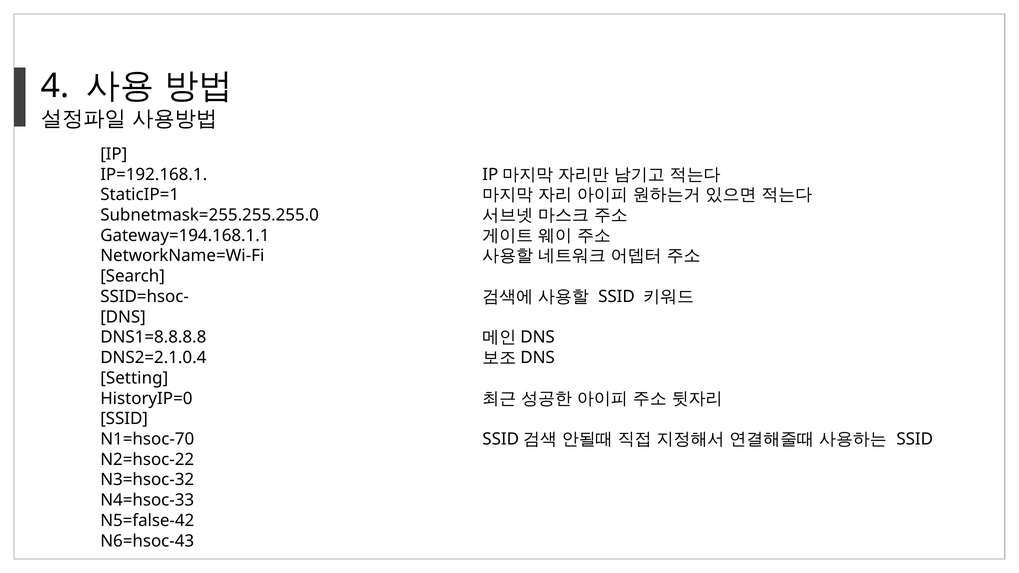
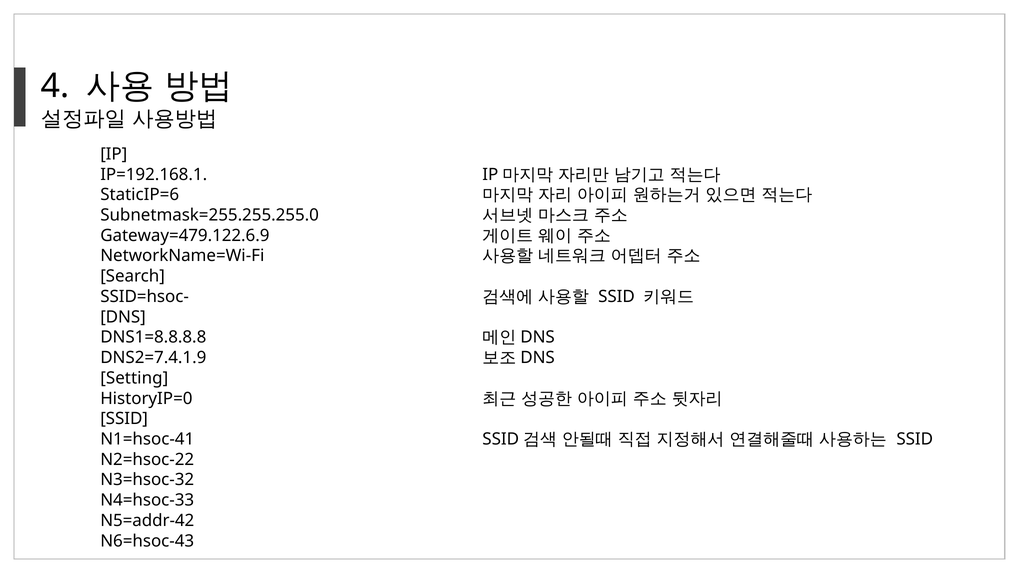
StaticIP=1: StaticIP=1 -> StaticIP=6
Gateway=194.168.1.1: Gateway=194.168.1.1 -> Gateway=479.122.6.9
DNS2=2.1.0.4: DNS2=2.1.0.4 -> DNS2=7.4.1.9
N1=hsoc-70: N1=hsoc-70 -> N1=hsoc-41
N5=false-42: N5=false-42 -> N5=addr-42
